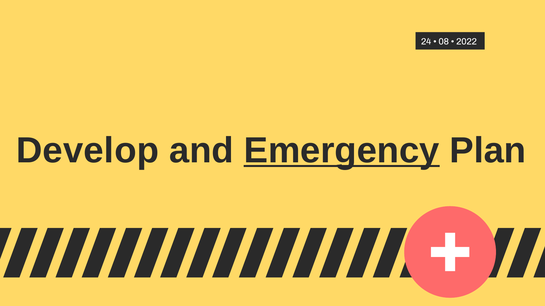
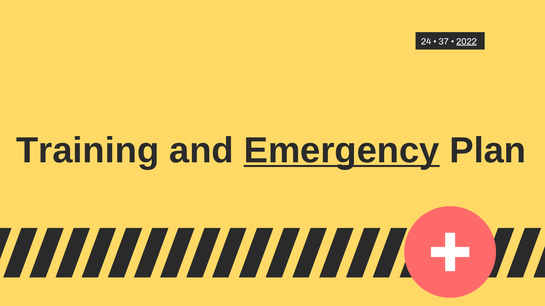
08: 08 -> 37
2022 underline: none -> present
Develop: Develop -> Training
